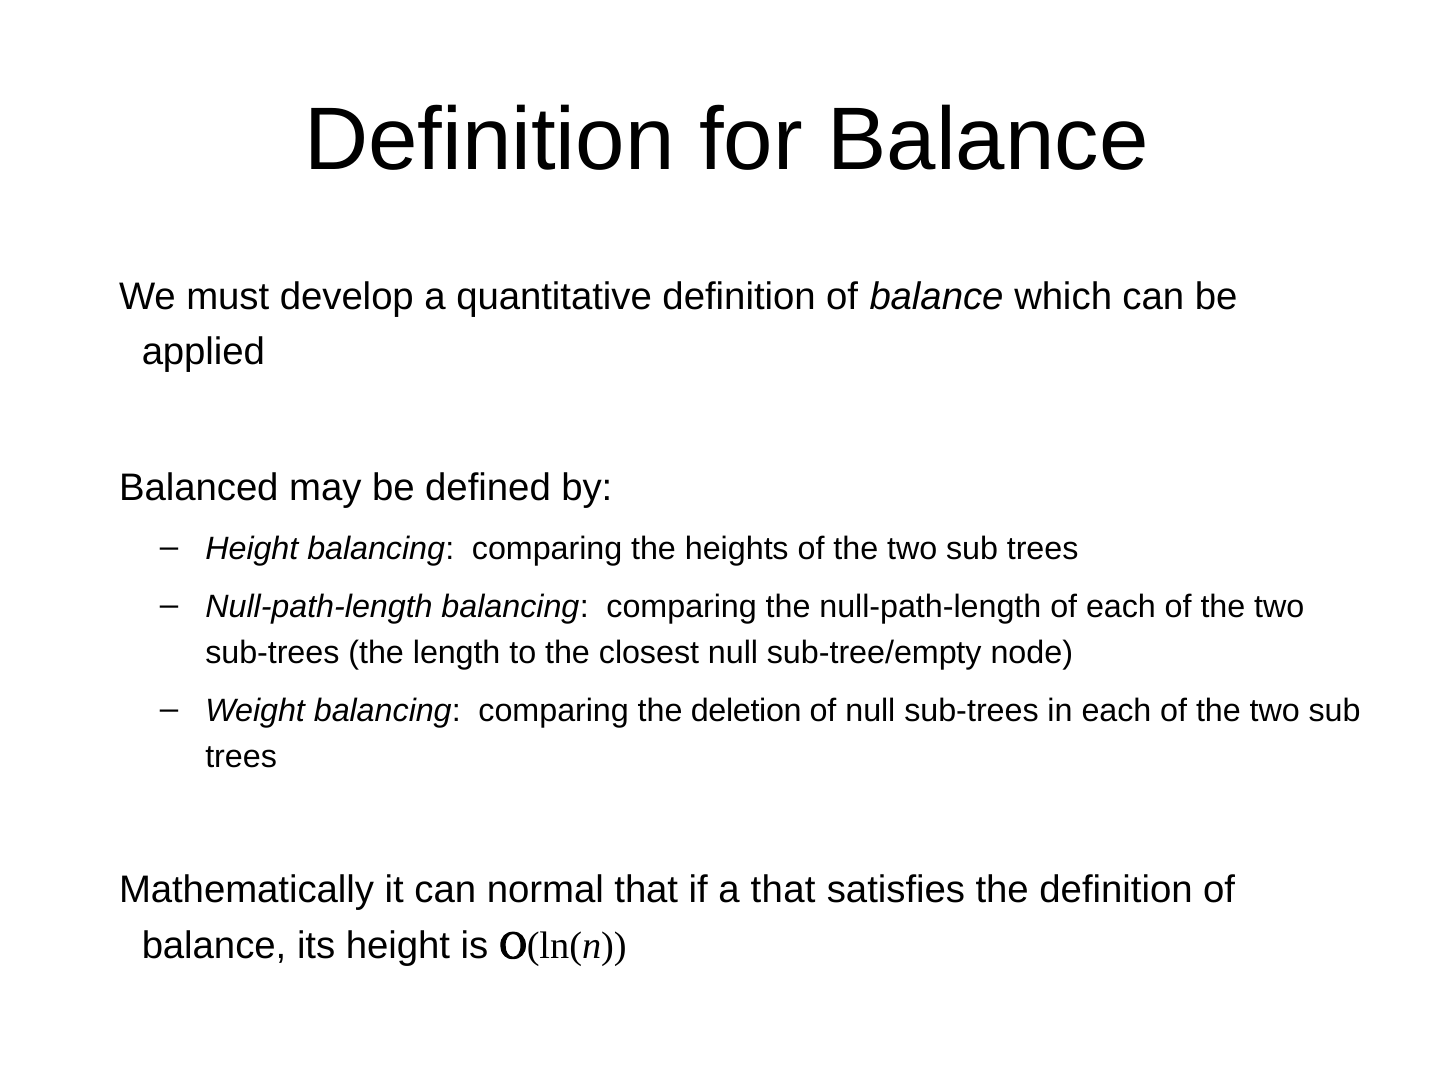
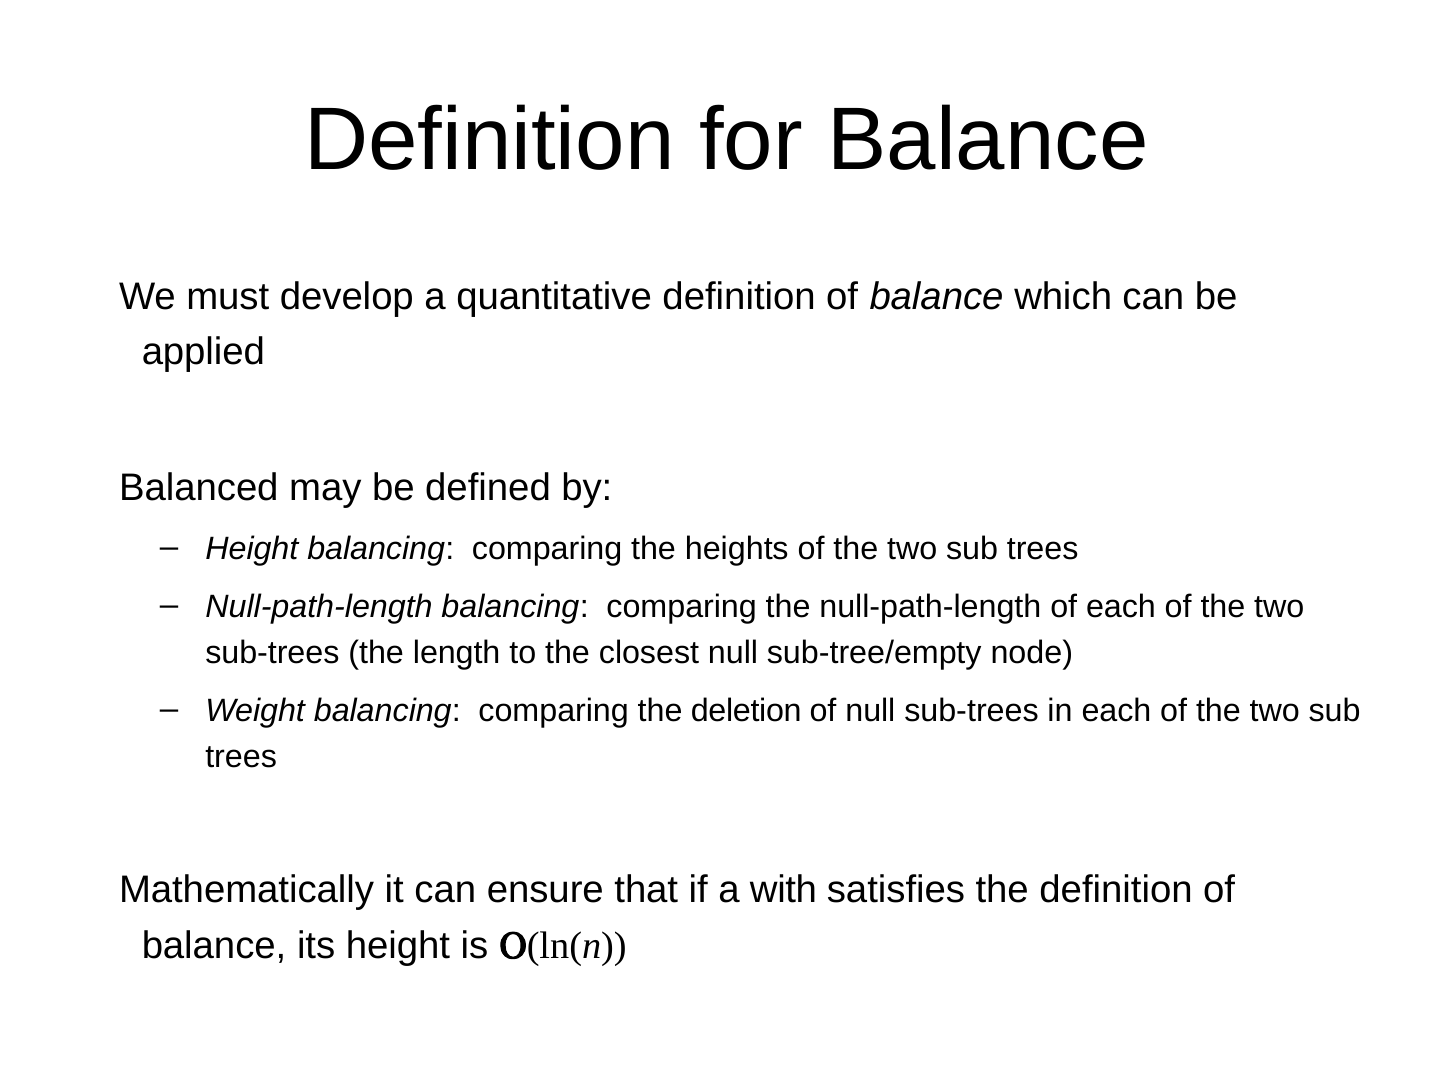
normal: normal -> ensure
a that: that -> with
